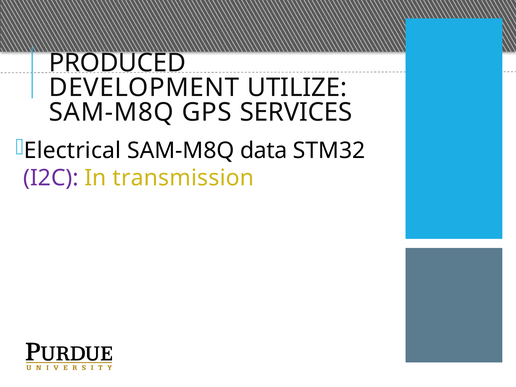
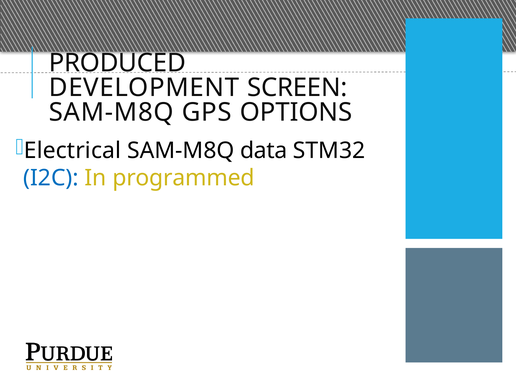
UTILIZE: UTILIZE -> SCREEN
SERVICES: SERVICES -> OPTIONS
I2C colour: purple -> blue
transmission: transmission -> programmed
